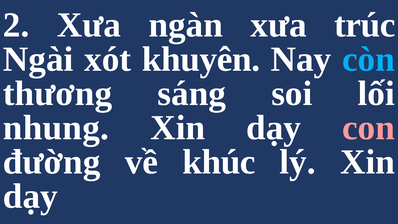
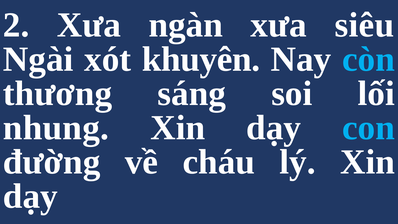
trúc: trúc -> siêu
con colour: pink -> light blue
khúc: khúc -> cháu
